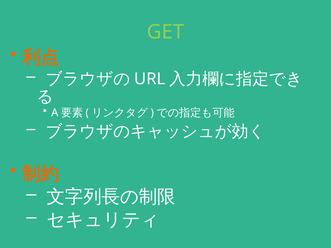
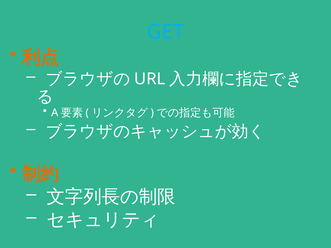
GET colour: light green -> light blue
